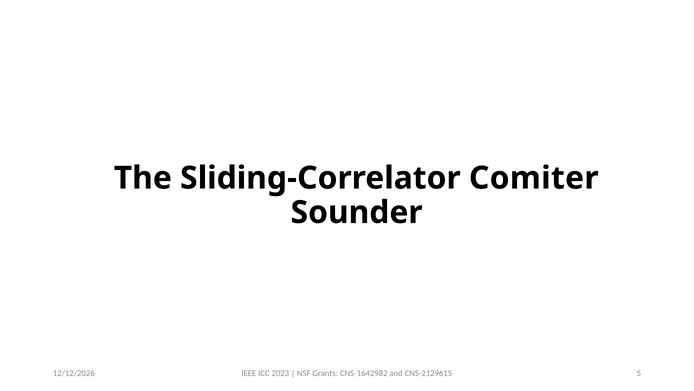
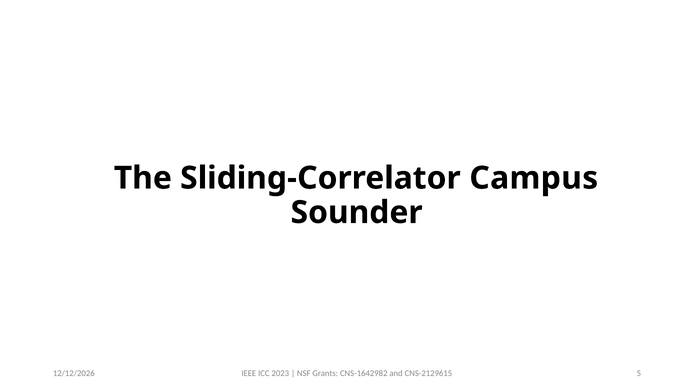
Comiter: Comiter -> Campus
